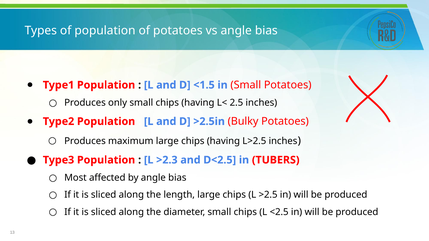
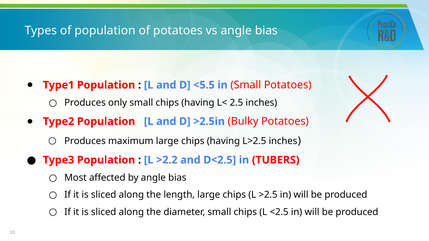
<1.5: <1.5 -> <5.5
>2.3: >2.3 -> >2.2
